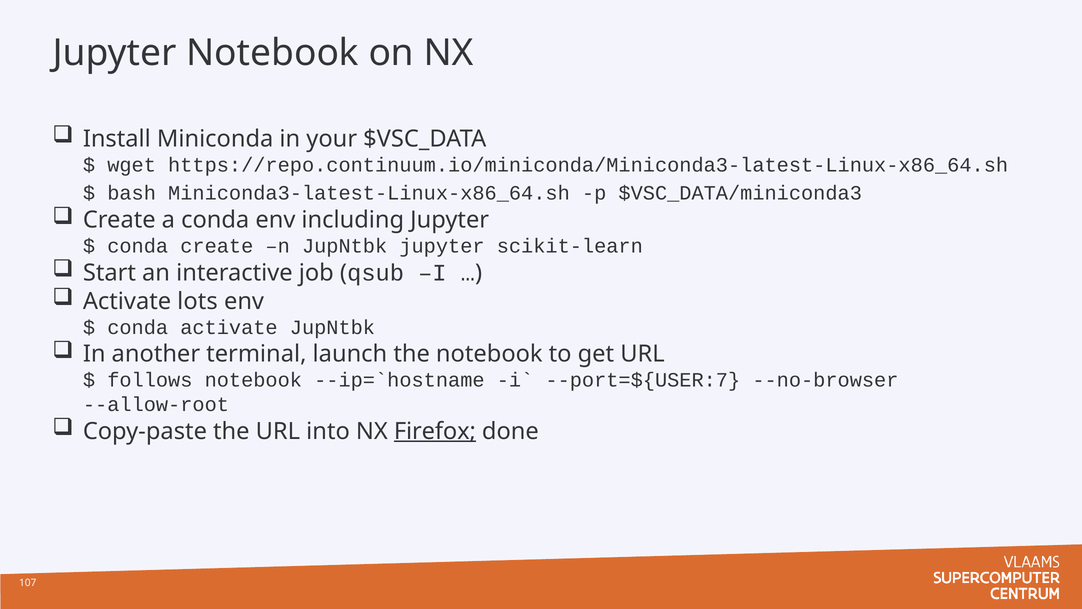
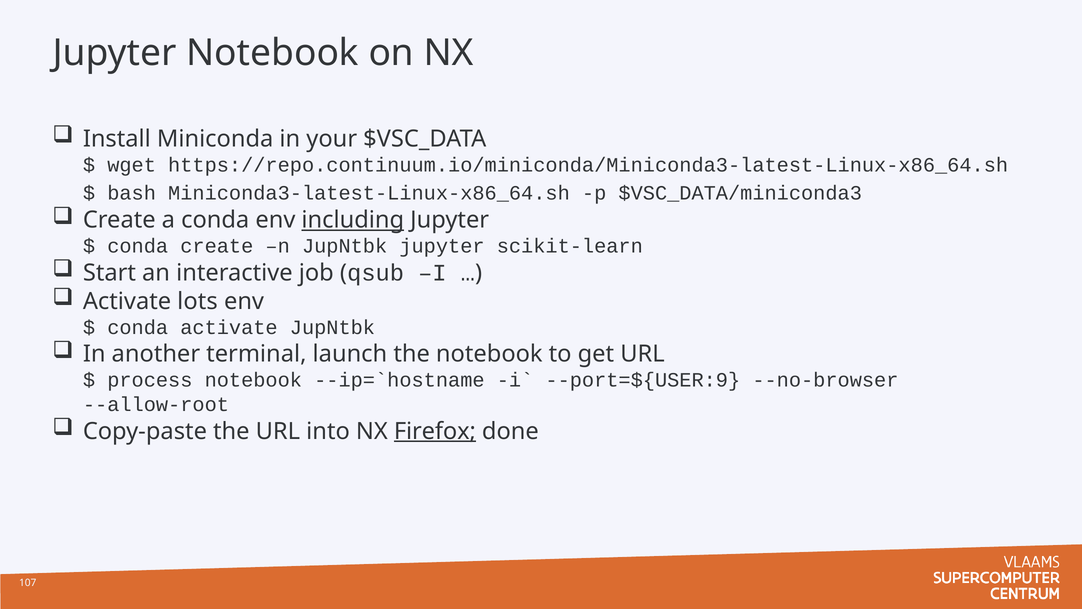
including underline: none -> present
follows: follows -> process
--port=${USER:7: --port=${USER:7 -> --port=${USER:9
